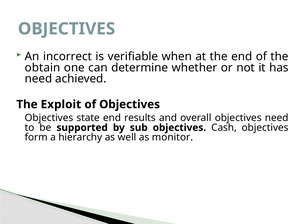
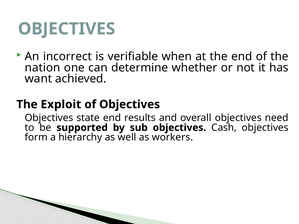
obtain: obtain -> nation
need at (38, 79): need -> want
monitor: monitor -> workers
